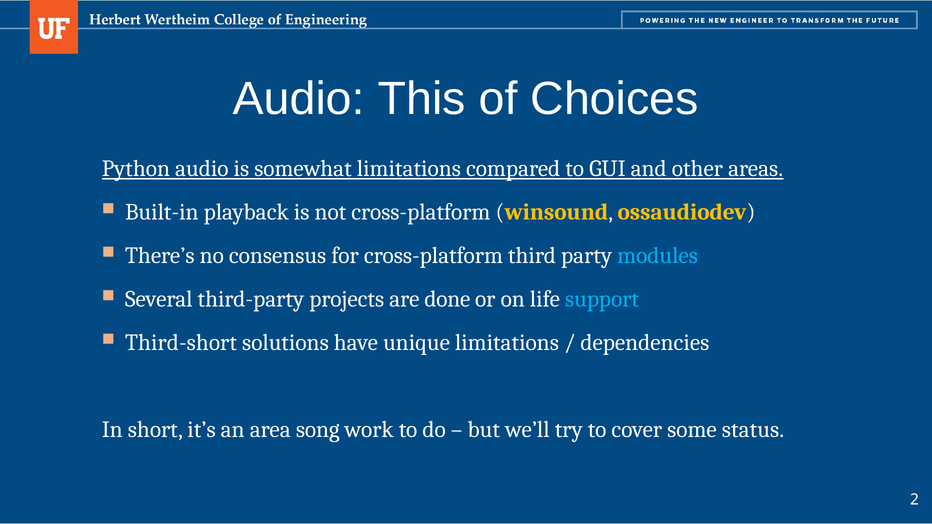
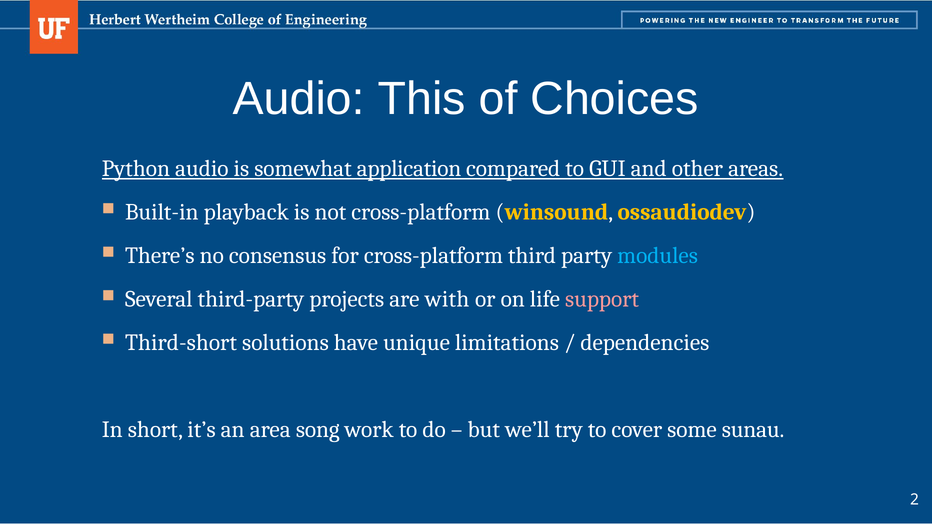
somewhat limitations: limitations -> application
done: done -> with
support colour: light blue -> pink
status: status -> sunau
